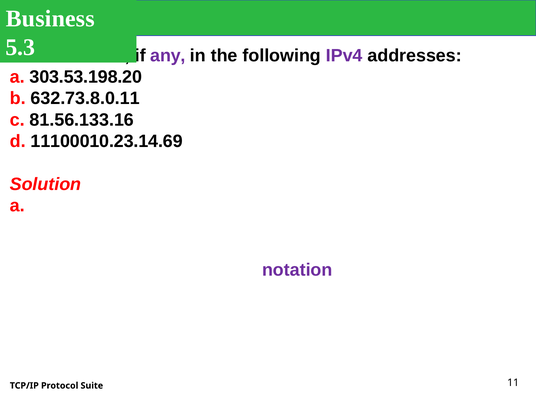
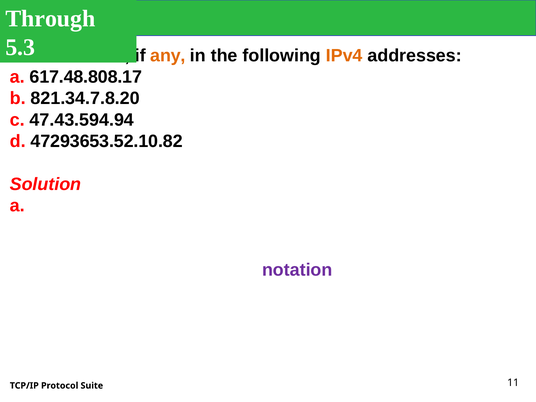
Business: Business -> Through
any colour: purple -> orange
IPv4 at (344, 55) colour: purple -> orange
303.53.198.20: 303.53.198.20 -> 617.48.808.17
632.73.8.0.11: 632.73.8.0.11 -> 821.34.7.8.20
81.56.133.16: 81.56.133.16 -> 47.43.594.94
11100010.23.14.69: 11100010.23.14.69 -> 47293653.52.10.82
